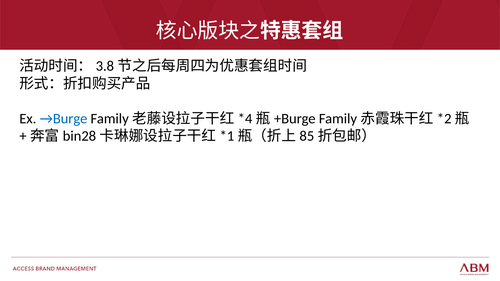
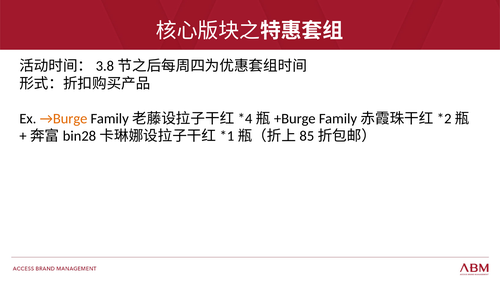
→Burge colour: blue -> orange
